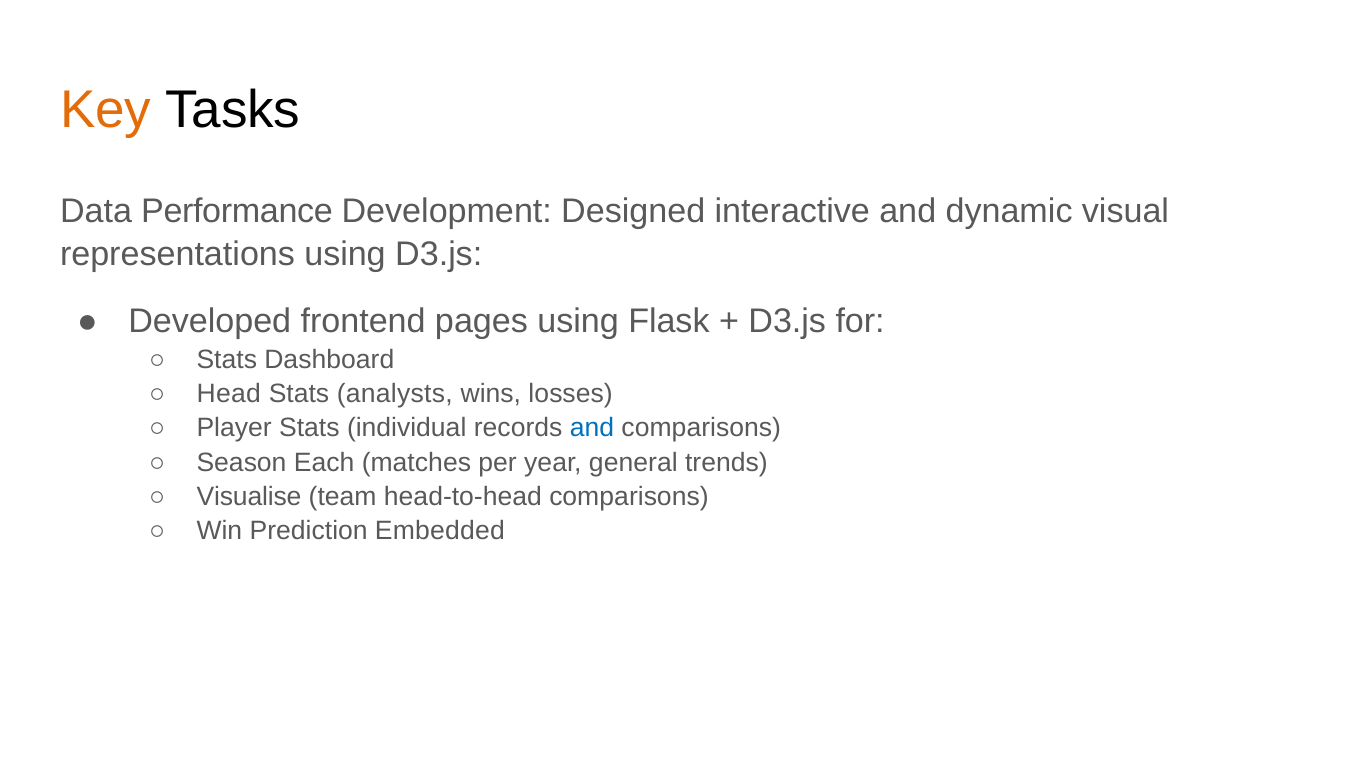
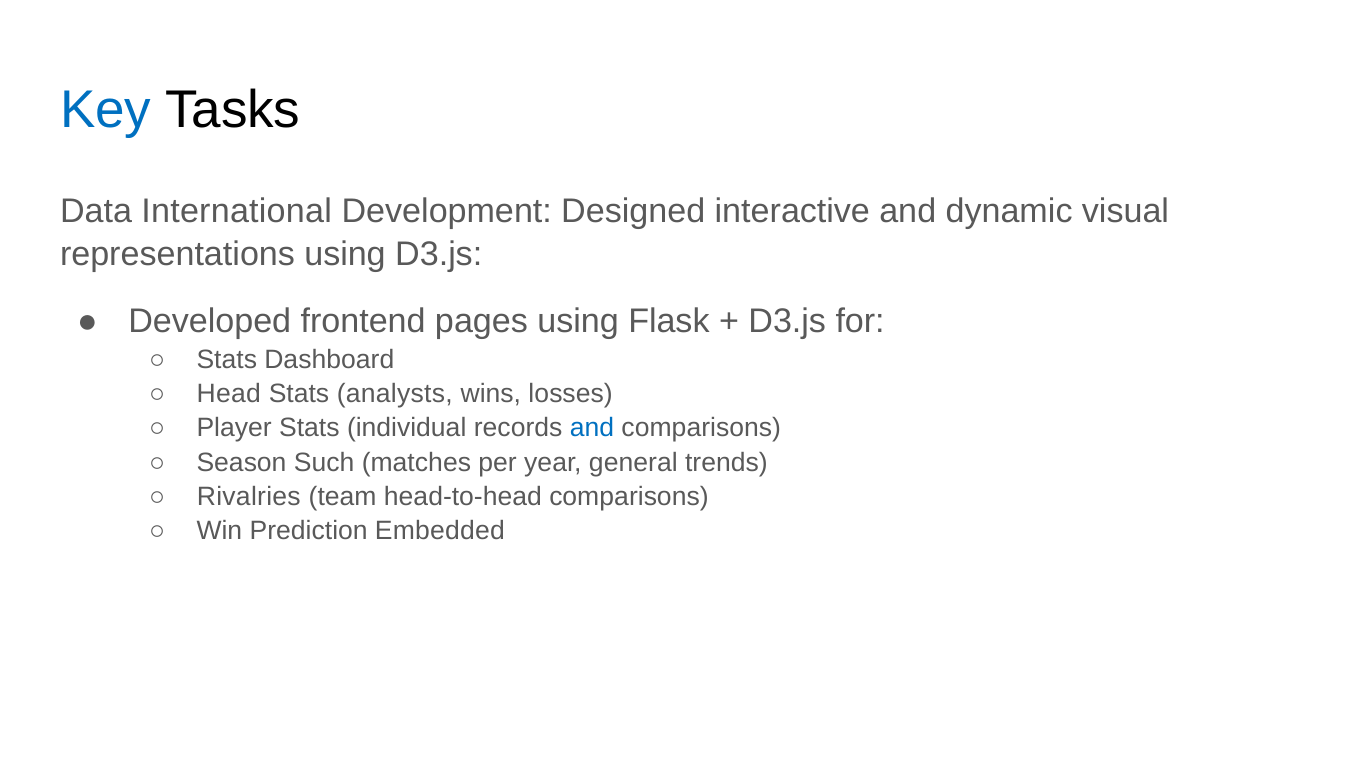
Key colour: orange -> blue
Performance: Performance -> International
Each: Each -> Such
Visualise: Visualise -> Rivalries
